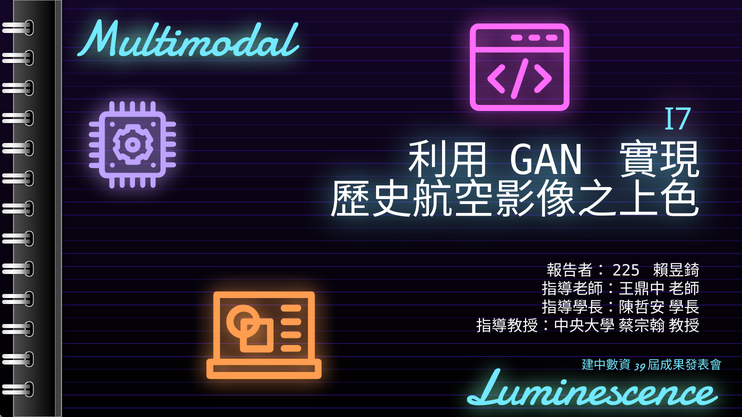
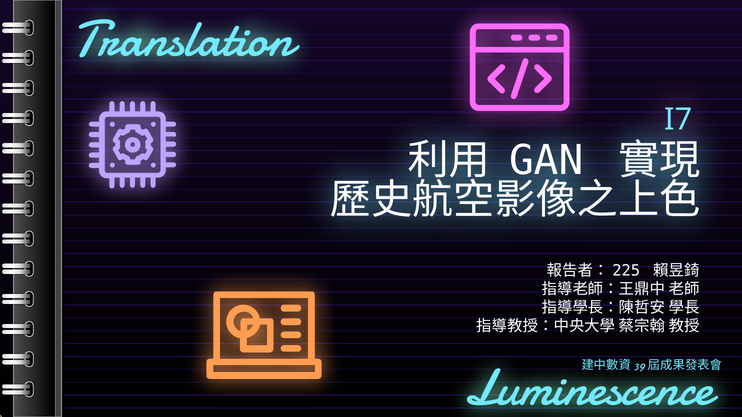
Multimodal: Multimodal -> Translation
